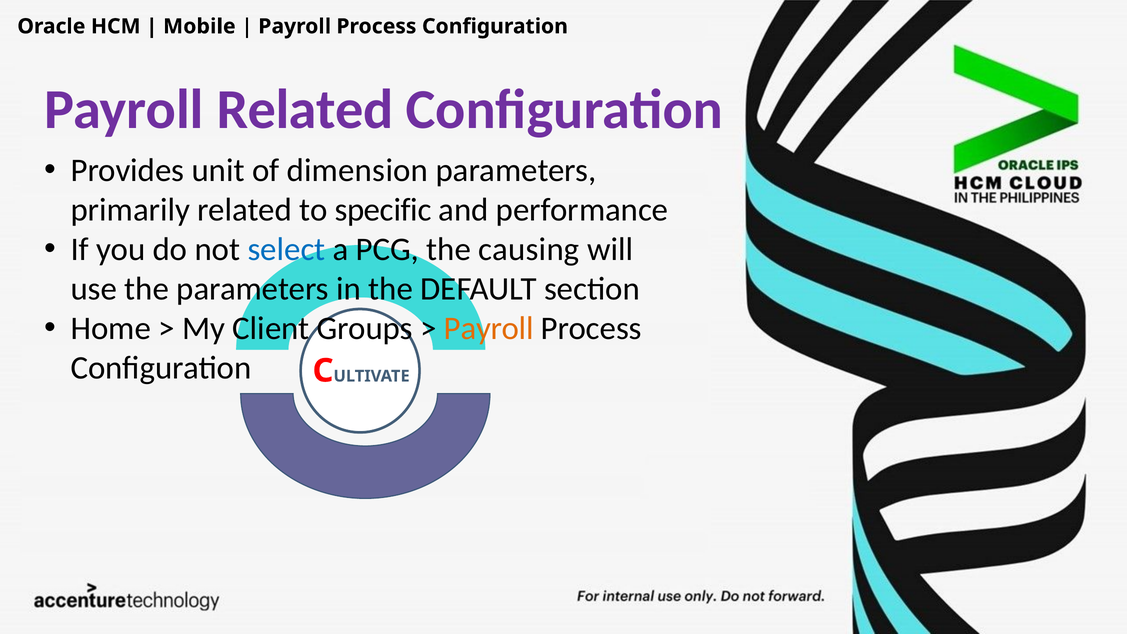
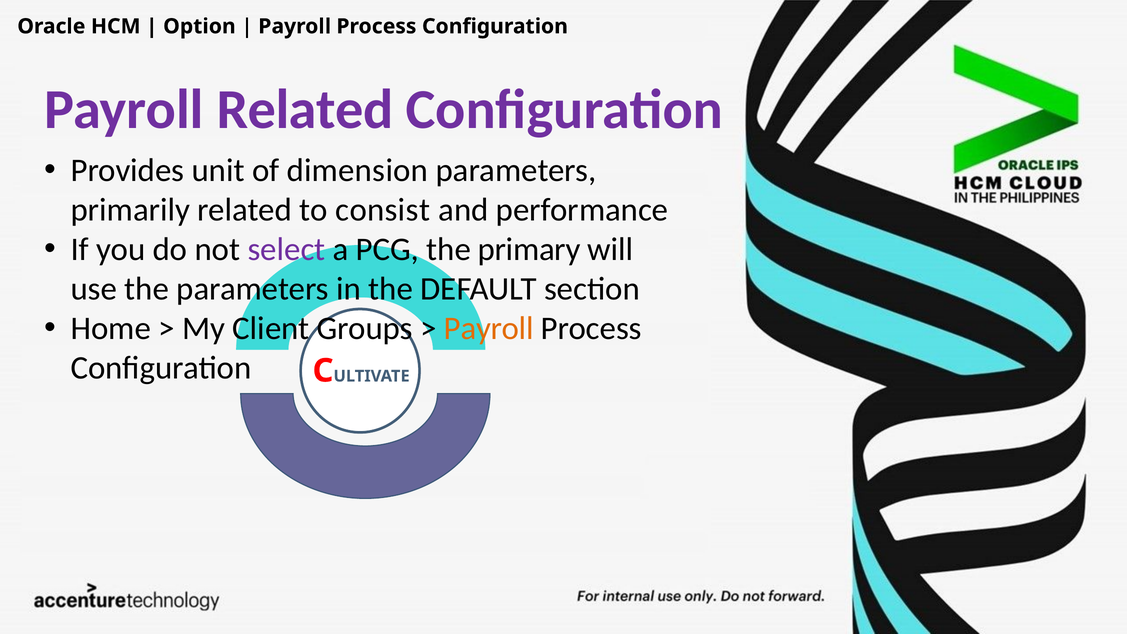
Mobile: Mobile -> Option
specific: specific -> consist
select colour: blue -> purple
causing: causing -> primary
